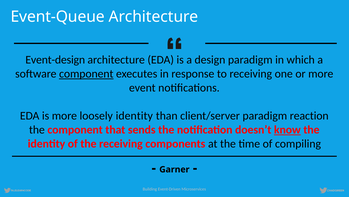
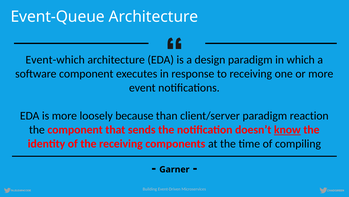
Event-design: Event-design -> Event-which
component at (86, 74) underline: present -> none
loosely identity: identity -> because
